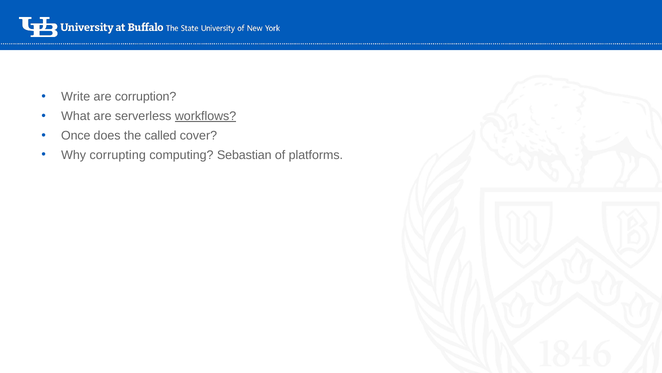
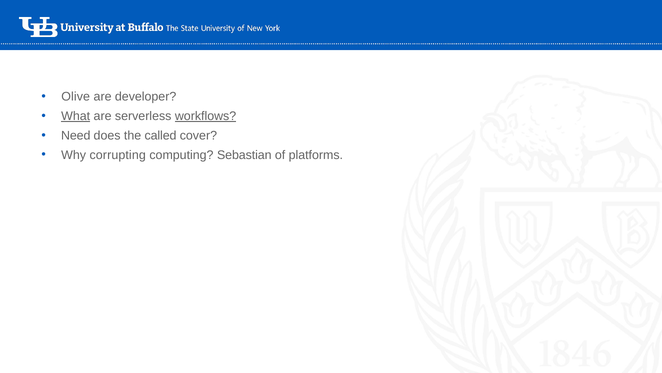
Write: Write -> Olive
corruption: corruption -> developer
What underline: none -> present
Once: Once -> Need
